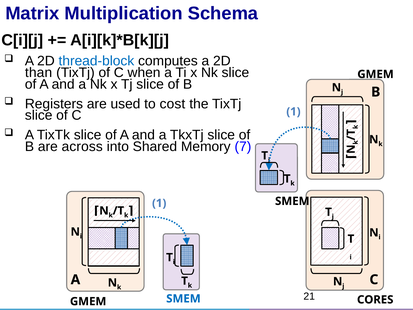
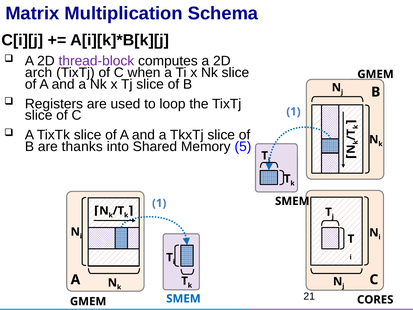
thread-block colour: blue -> purple
than: than -> arch
cost: cost -> loop
across: across -> thanks
7: 7 -> 5
